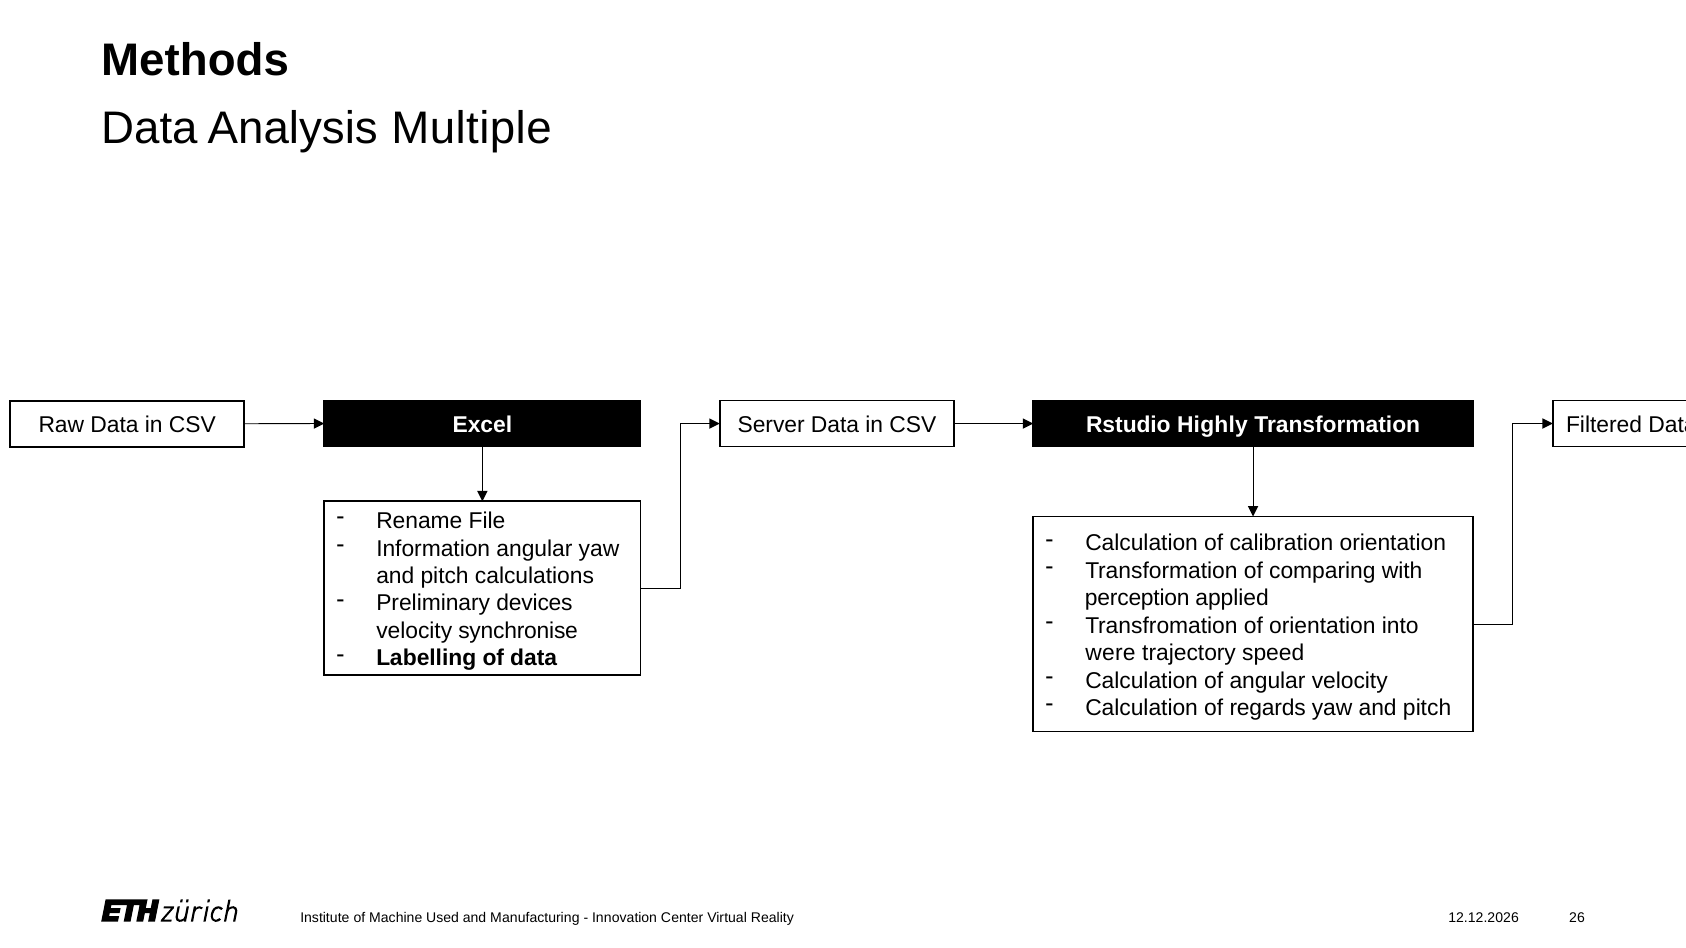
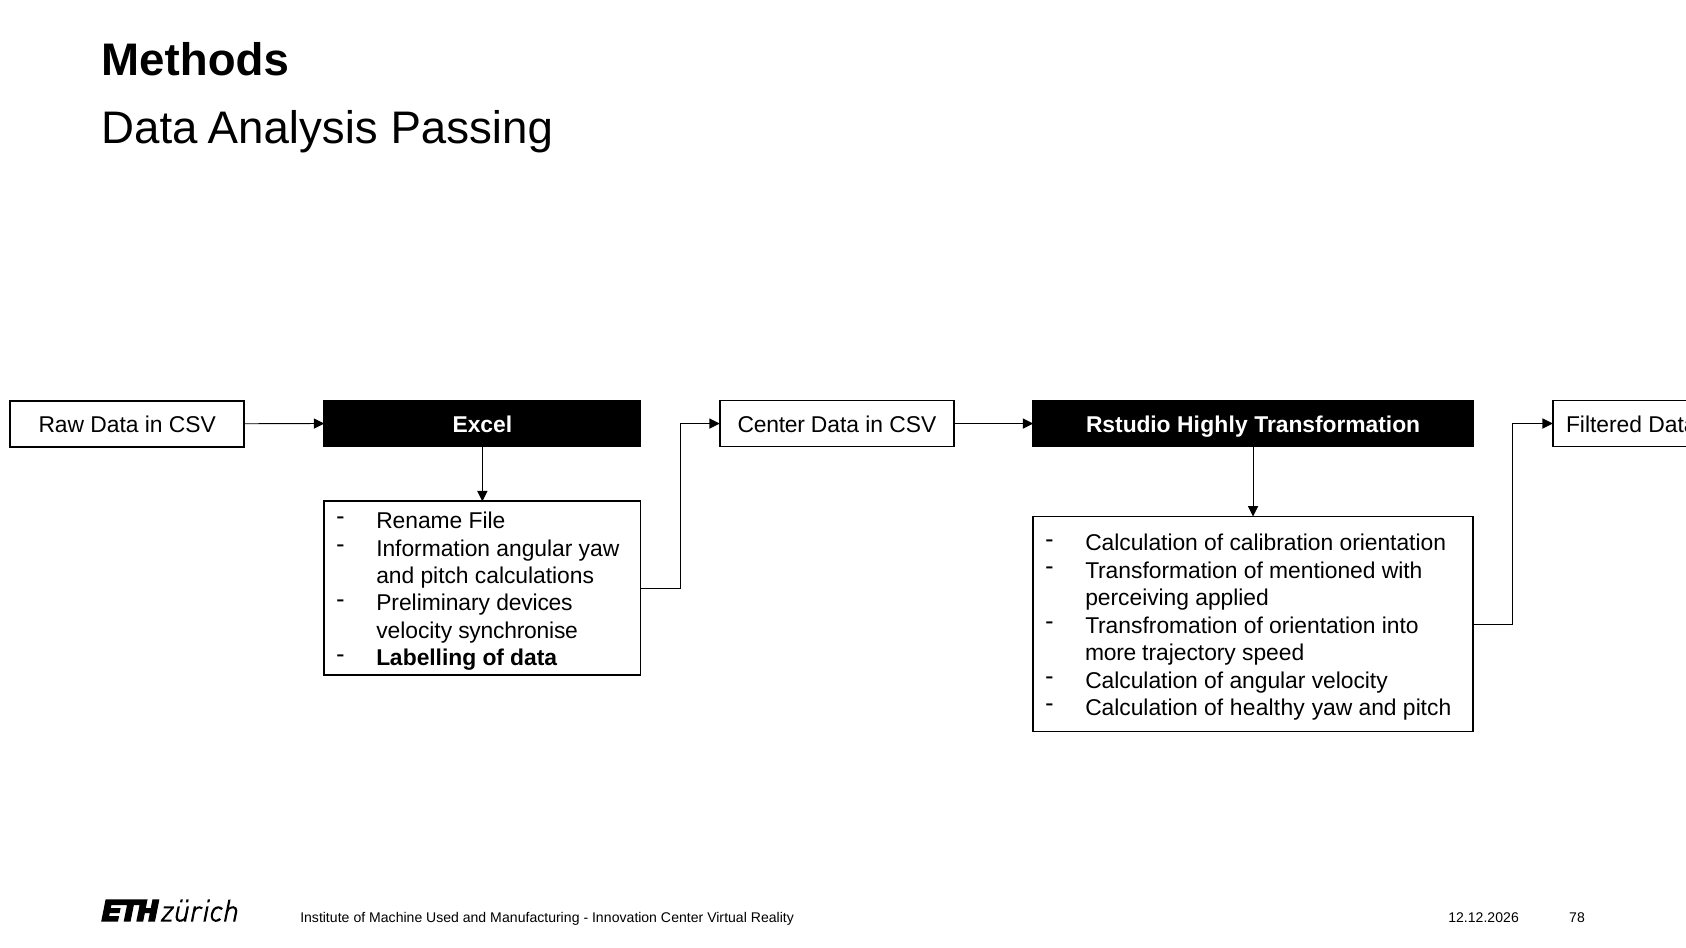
Multiple: Multiple -> Passing
Excel Server: Server -> Center
comparing: comparing -> mentioned
perception: perception -> perceiving
were: were -> more
regards: regards -> healthy
26: 26 -> 78
